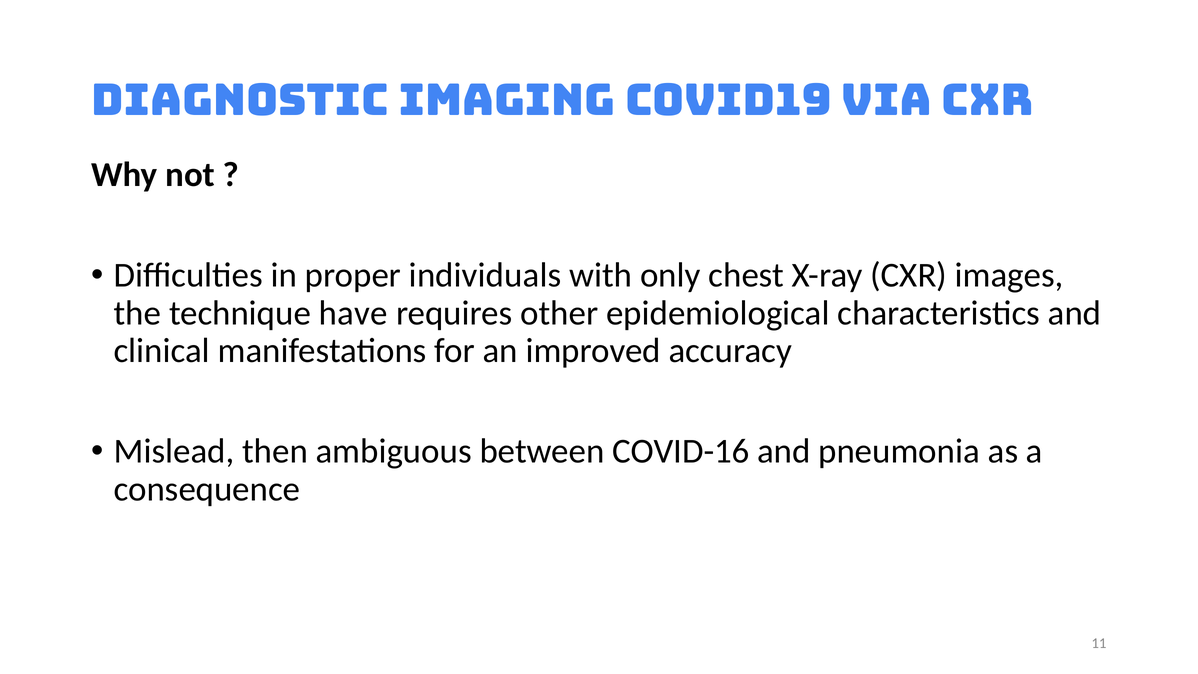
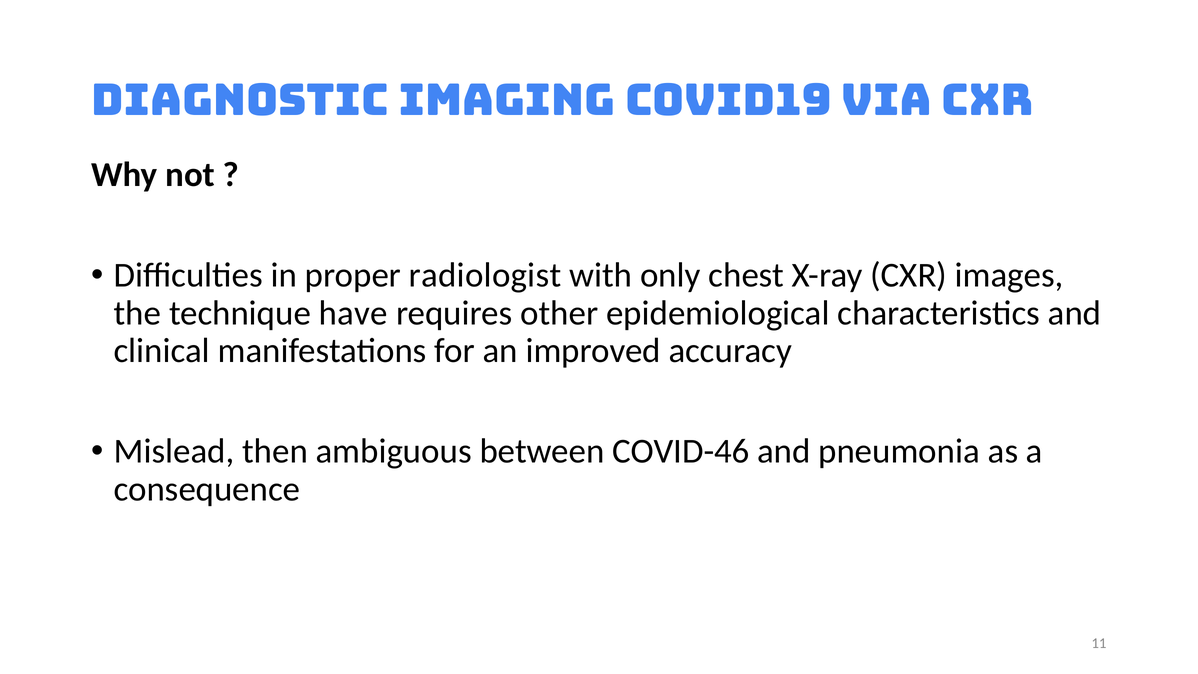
individuals: individuals -> radiologist
COVID-16: COVID-16 -> COVID-46
